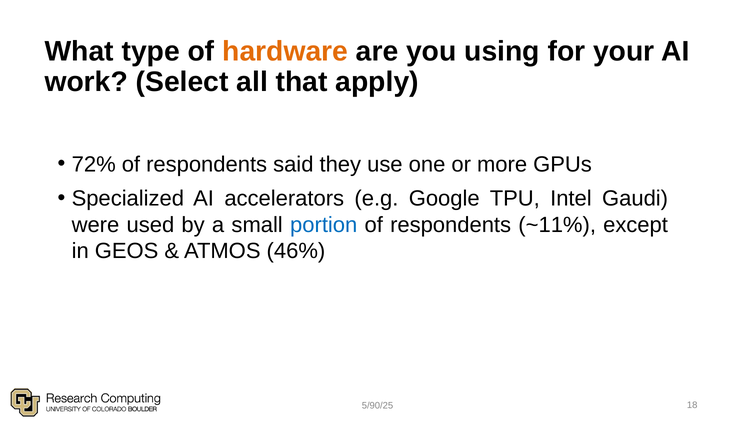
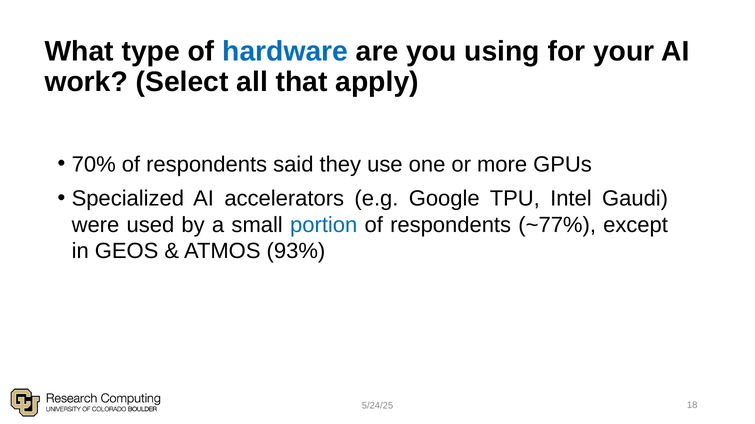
hardware colour: orange -> blue
72%: 72% -> 70%
~11%: ~11% -> ~77%
46%: 46% -> 93%
5/90/25: 5/90/25 -> 5/24/25
